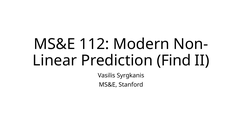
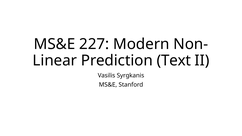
112: 112 -> 227
Find: Find -> Text
